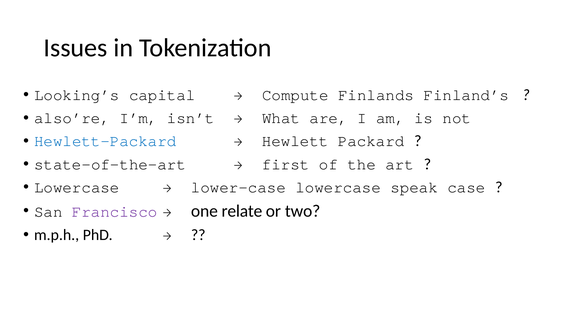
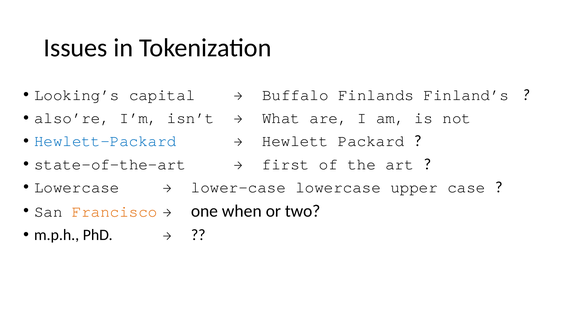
Compute: Compute -> Buffalo
speak: speak -> upper
Francisco colour: purple -> orange
relate: relate -> when
